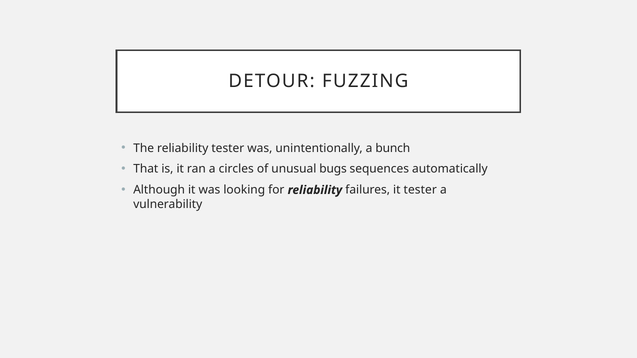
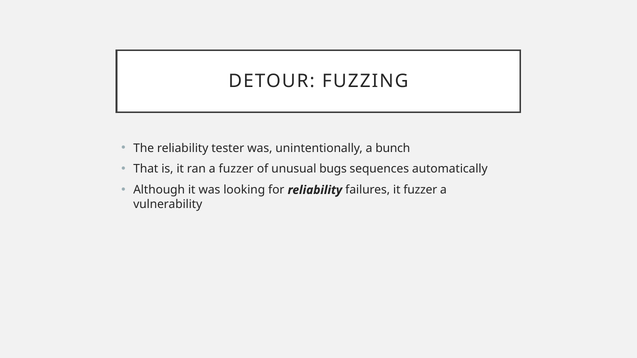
a circles: circles -> fuzzer
it tester: tester -> fuzzer
